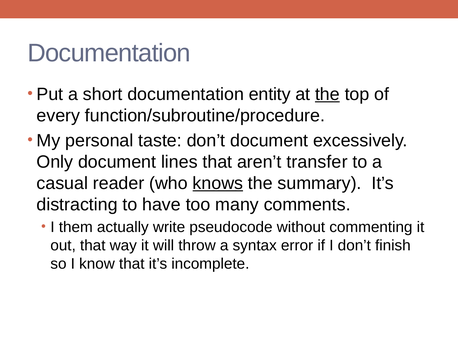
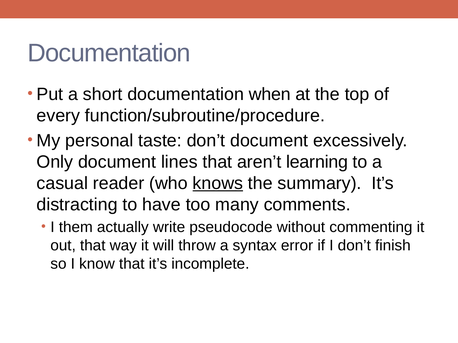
entity: entity -> when
the at (327, 94) underline: present -> none
transfer: transfer -> learning
